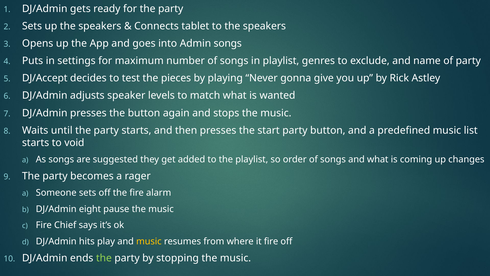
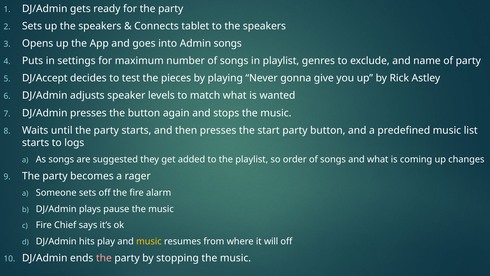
void: void -> logs
eight: eight -> plays
it fire: fire -> will
the at (104, 258) colour: light green -> pink
